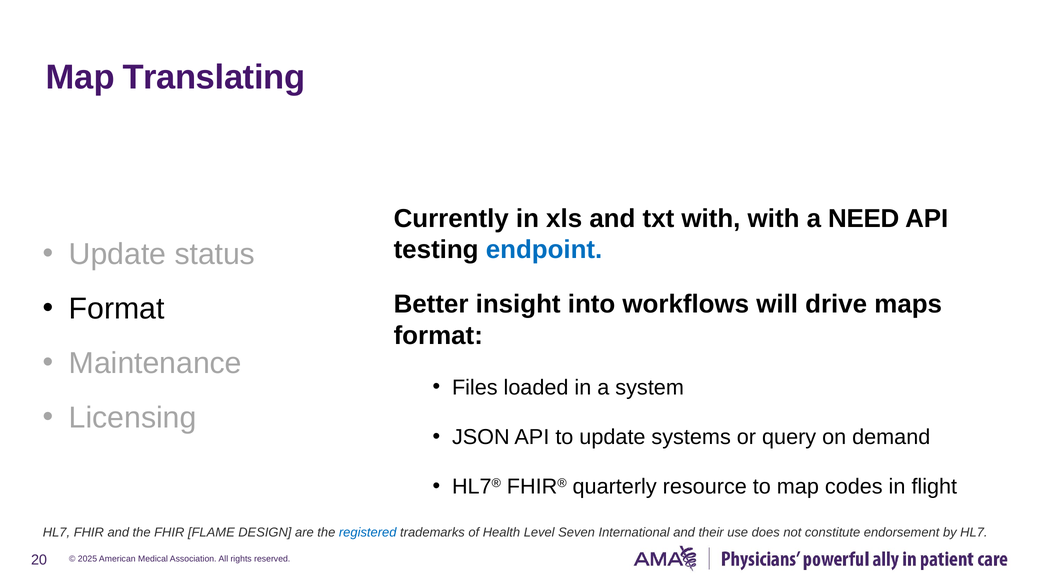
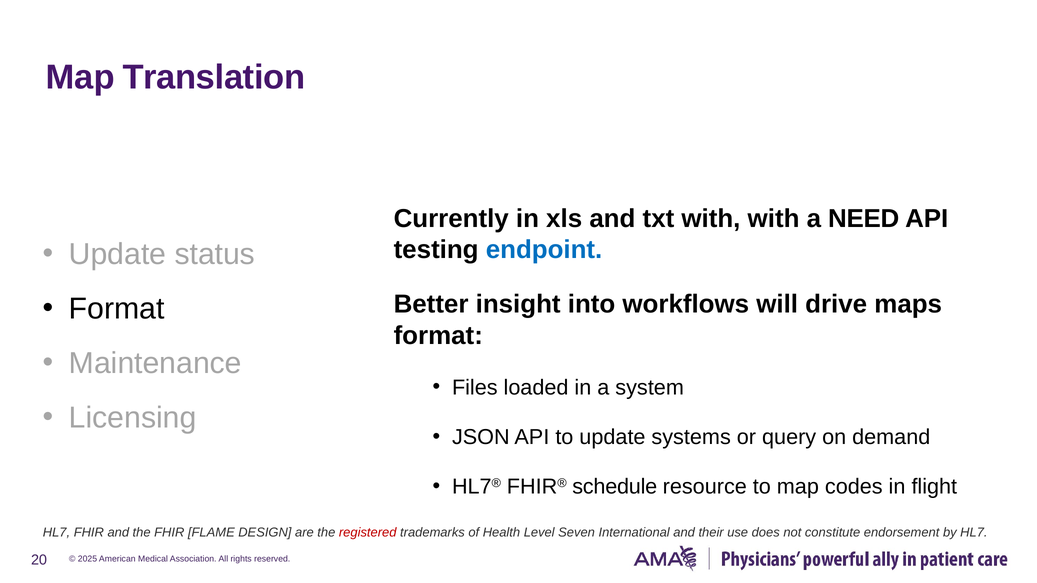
Translating: Translating -> Translation
quarterly: quarterly -> schedule
registered colour: blue -> red
